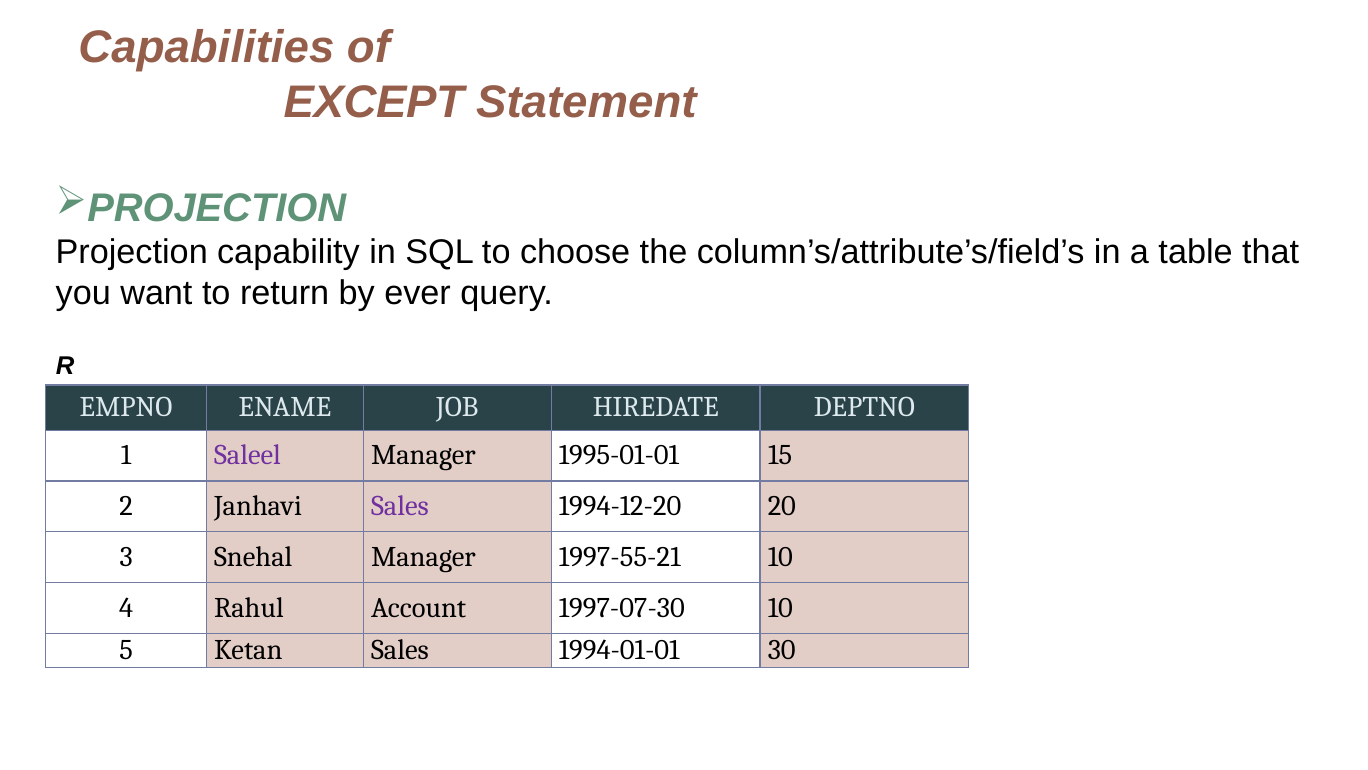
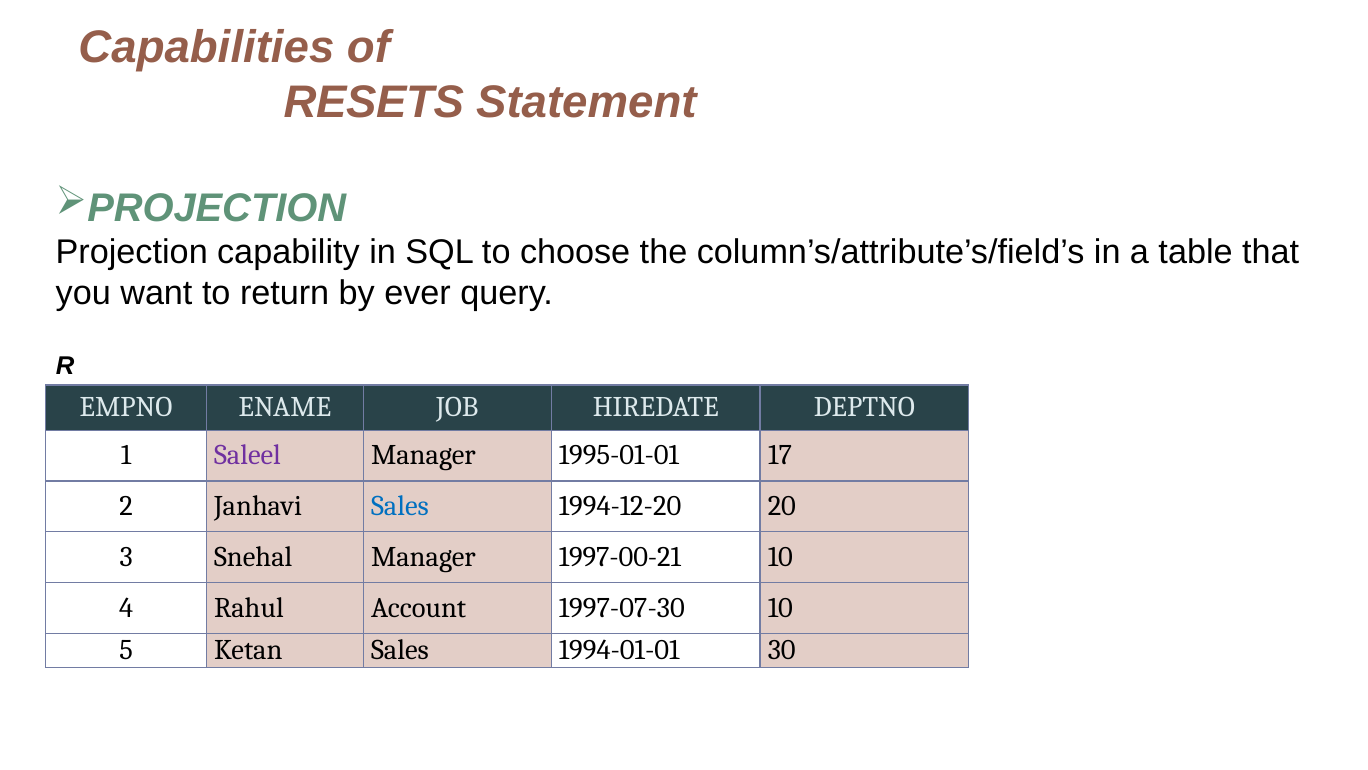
EXCEPT: EXCEPT -> RESETS
15: 15 -> 17
Sales at (400, 506) colour: purple -> blue
1997-55-21: 1997-55-21 -> 1997-00-21
